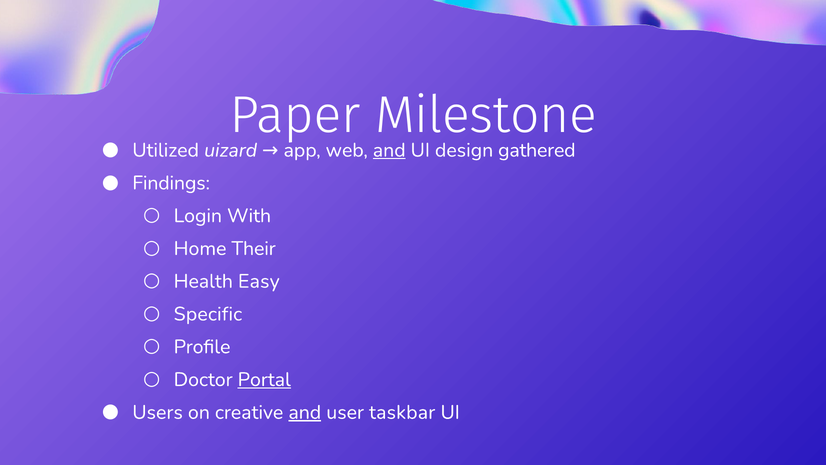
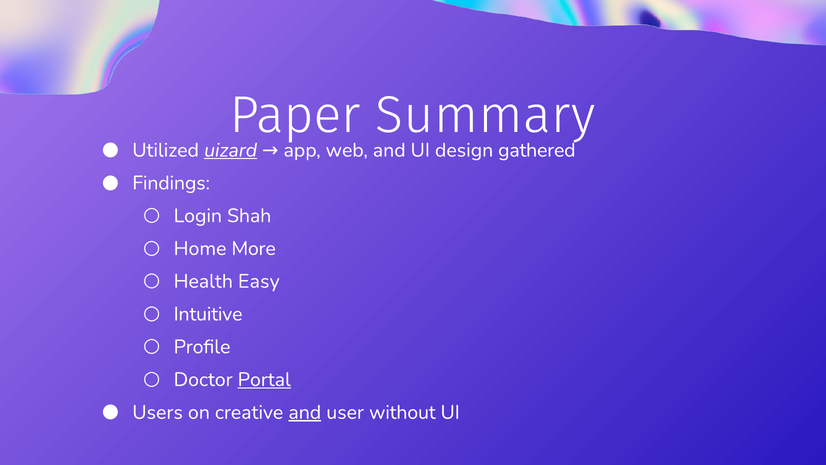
Milestone: Milestone -> Summary
uizard underline: none -> present
and at (389, 150) underline: present -> none
With: With -> Shah
Their: Their -> More
Specific: Specific -> Intuitive
taskbar: taskbar -> without
